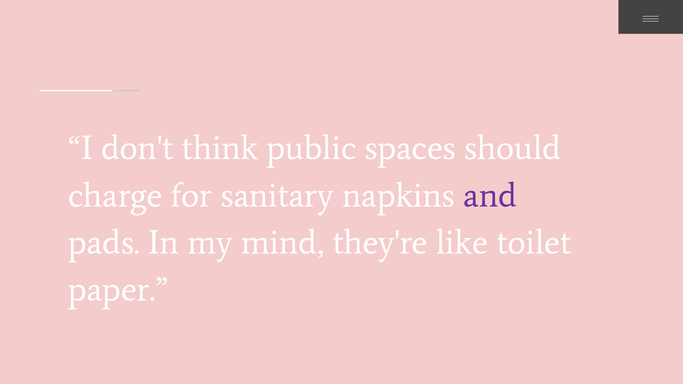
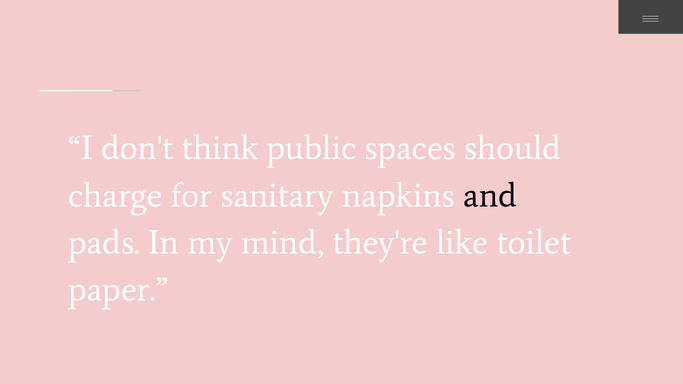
and colour: purple -> black
